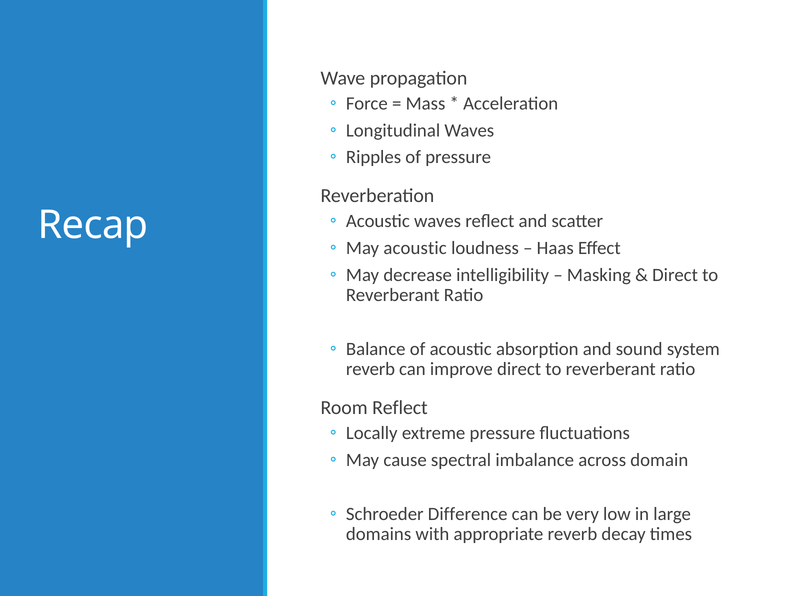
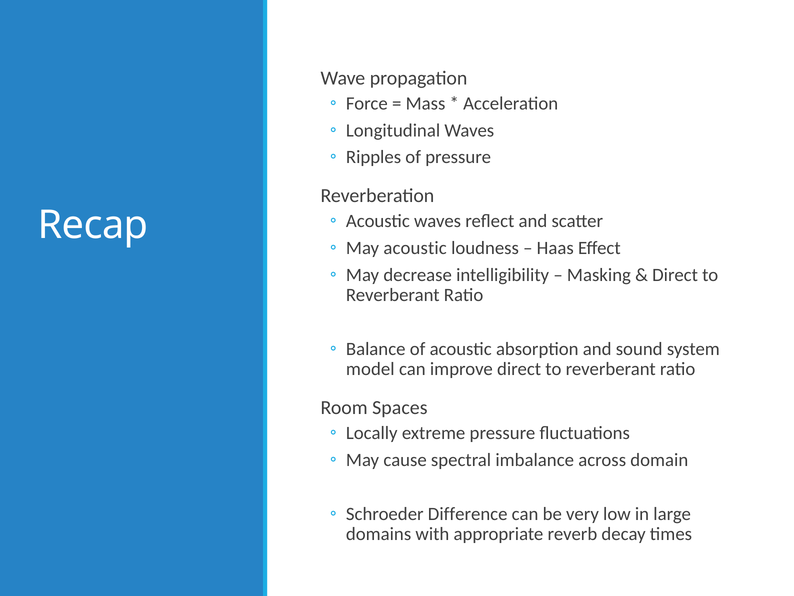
reverb at (370, 369): reverb -> model
Room Reflect: Reflect -> Spaces
